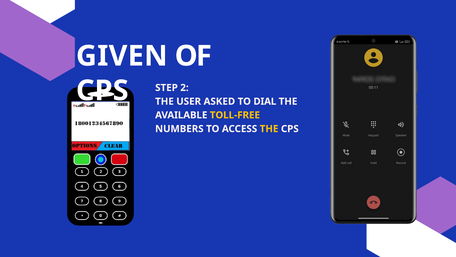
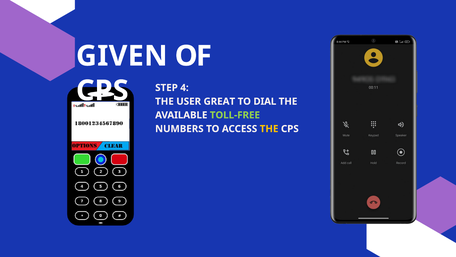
2: 2 -> 4
ASKED: ASKED -> GREAT
TOLL-FREE colour: yellow -> light green
